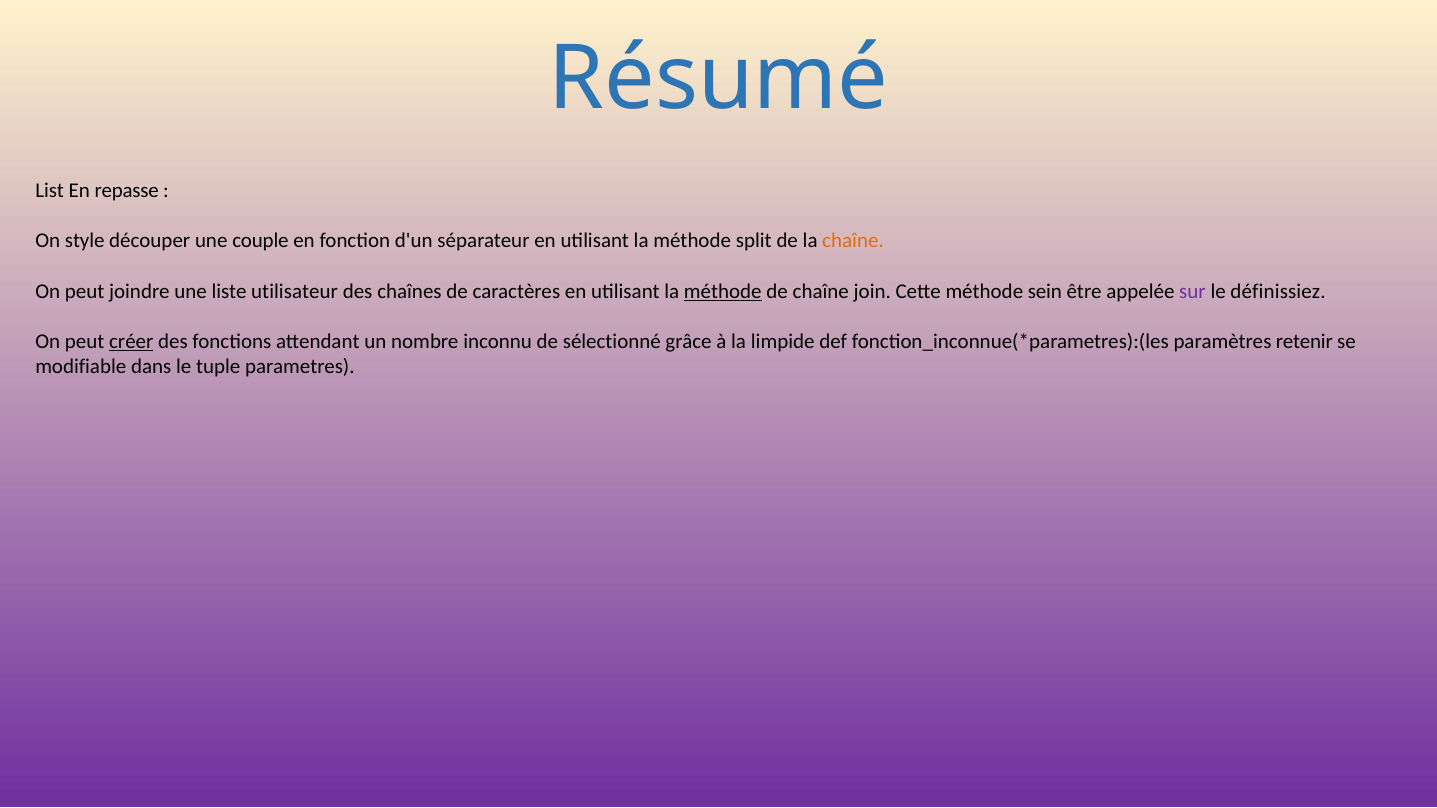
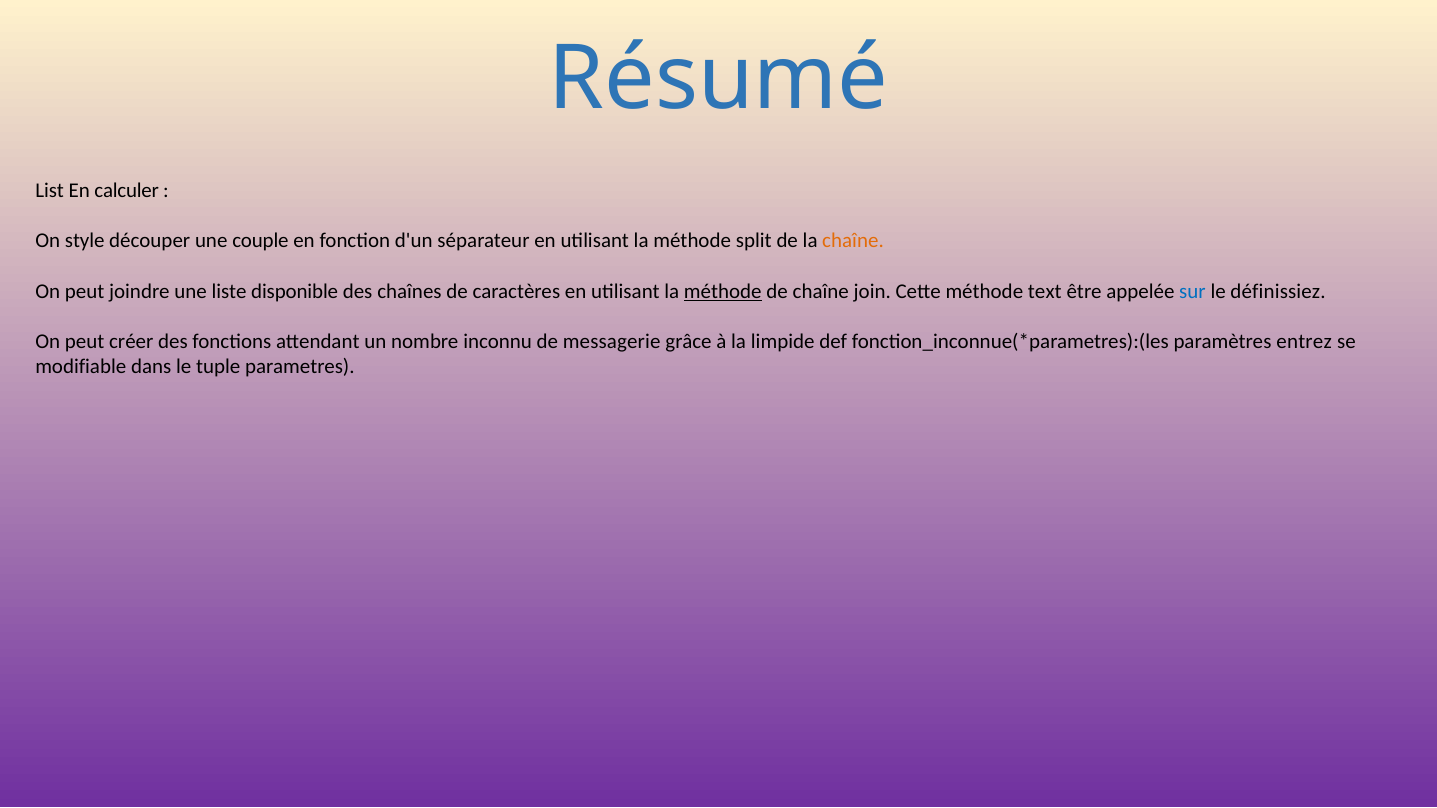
repasse: repasse -> calculer
utilisateur: utilisateur -> disponible
sein: sein -> text
sur colour: purple -> blue
créer underline: present -> none
sélectionné: sélectionné -> messagerie
retenir: retenir -> entrez
